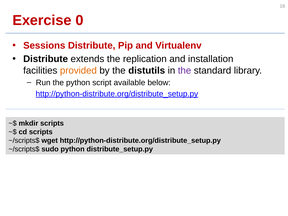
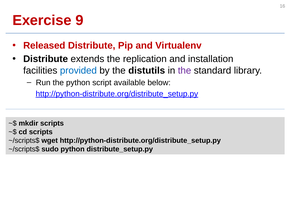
0: 0 -> 9
Sessions: Sessions -> Released
provided colour: orange -> blue
